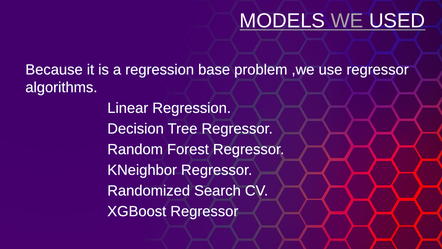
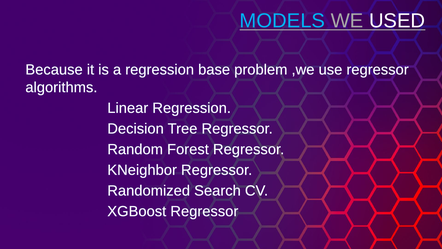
MODELS colour: white -> light blue
